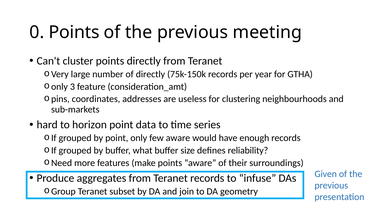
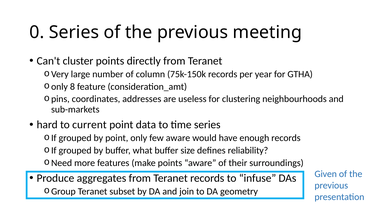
0 Points: Points -> Series
of directly: directly -> column
3: 3 -> 8
horizon: horizon -> current
